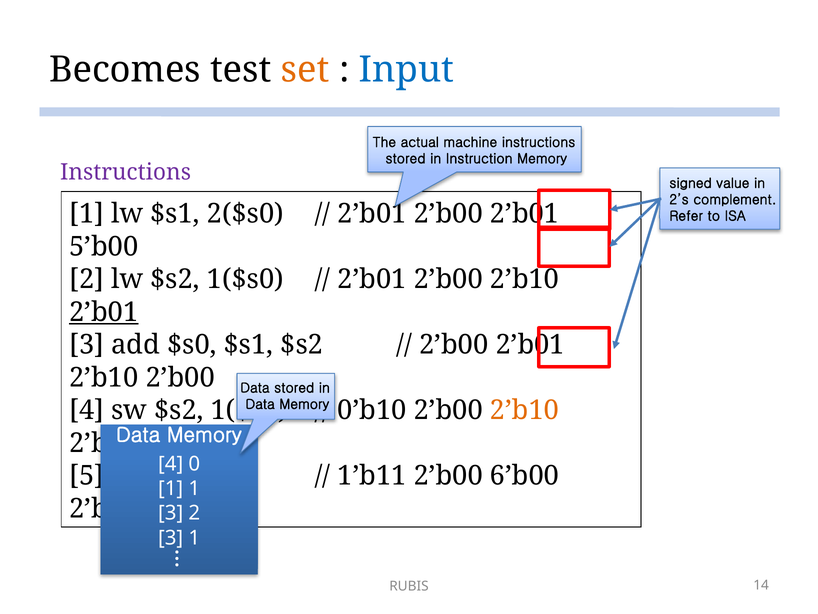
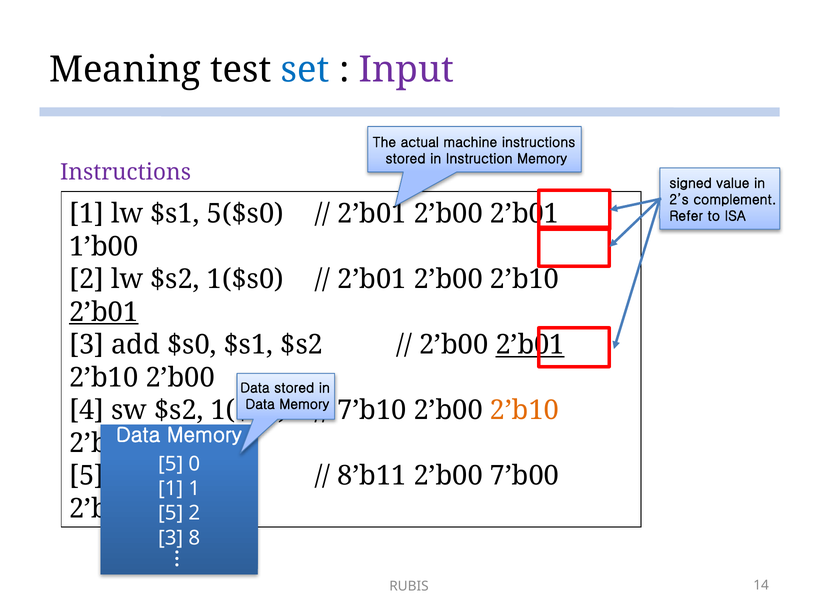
Becomes: Becomes -> Meaning
set colour: orange -> blue
Input colour: blue -> purple
2($s0: 2($s0 -> 5($s0
5’b00: 5’b00 -> 1’b00
2’b01 at (530, 345) underline: none -> present
0’b10: 0’b10 -> 7’b10
4 at (171, 464): 4 -> 5
1’b11: 1’b11 -> 8’b11
6’b00: 6’b00 -> 7’b00
3 at (171, 513): 3 -> 5
3 1: 1 -> 8
